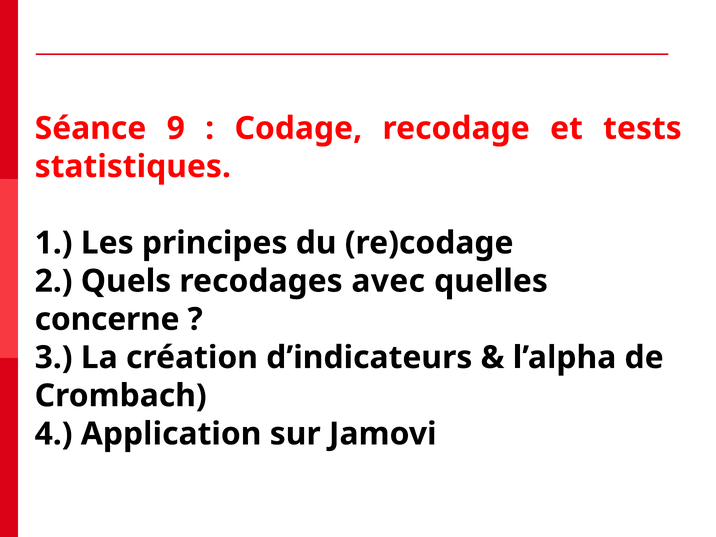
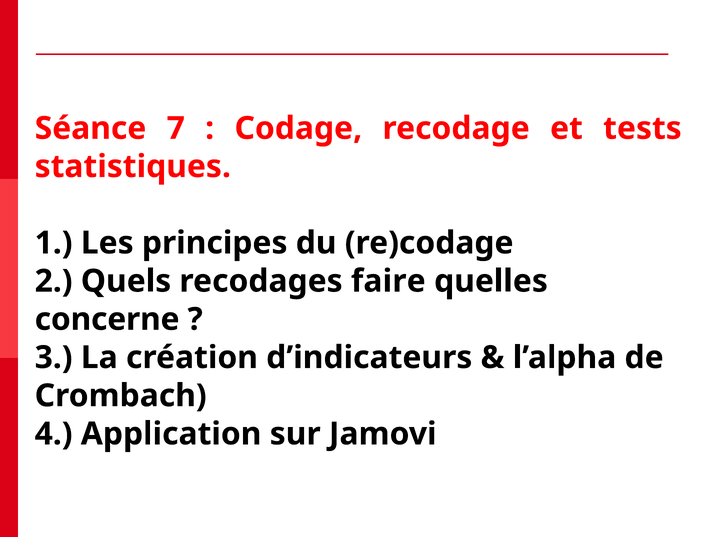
9: 9 -> 7
avec: avec -> faire
